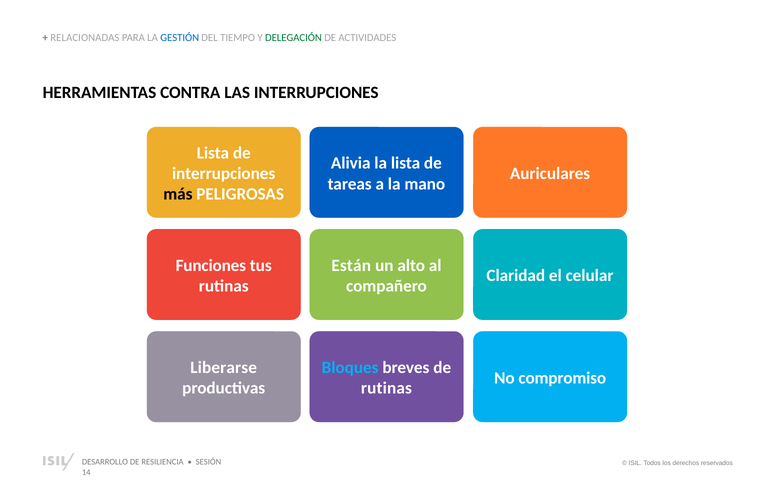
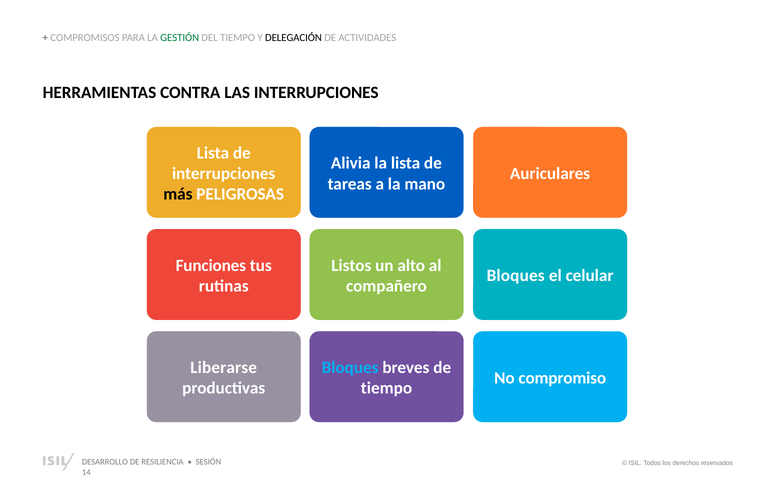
RELACIONADAS: RELACIONADAS -> COMPROMISOS
GESTIÓN colour: blue -> green
DELEGACIÓN colour: green -> black
Están: Están -> Listos
Claridad at (516, 276): Claridad -> Bloques
rutinas at (386, 388): rutinas -> tiempo
